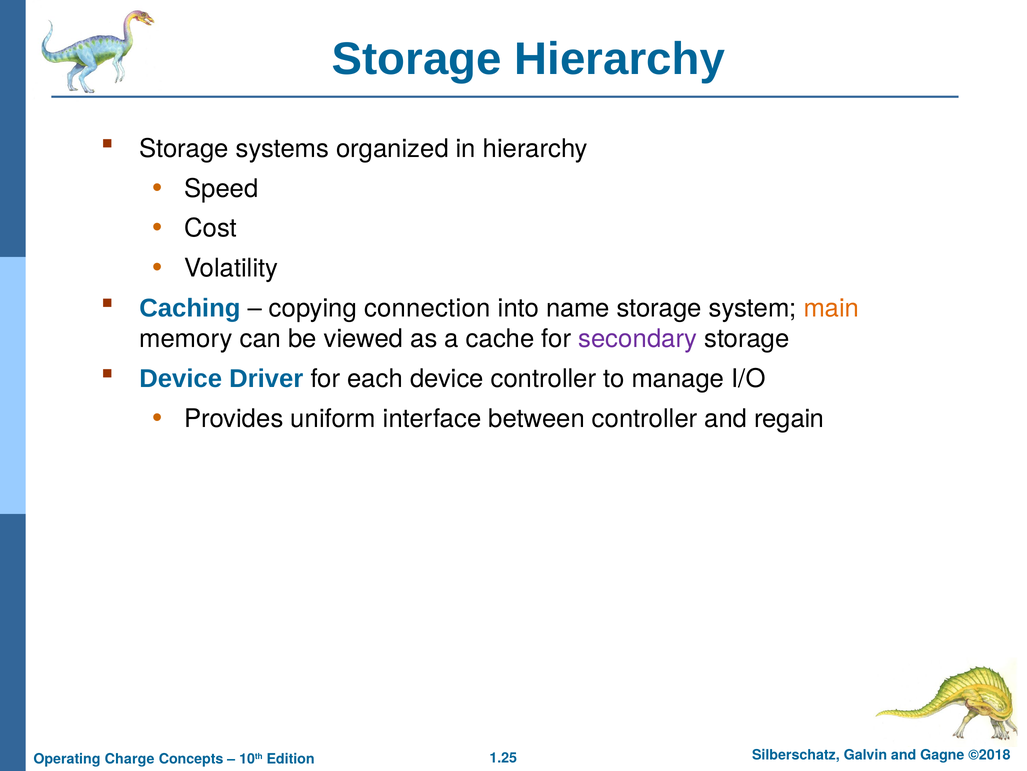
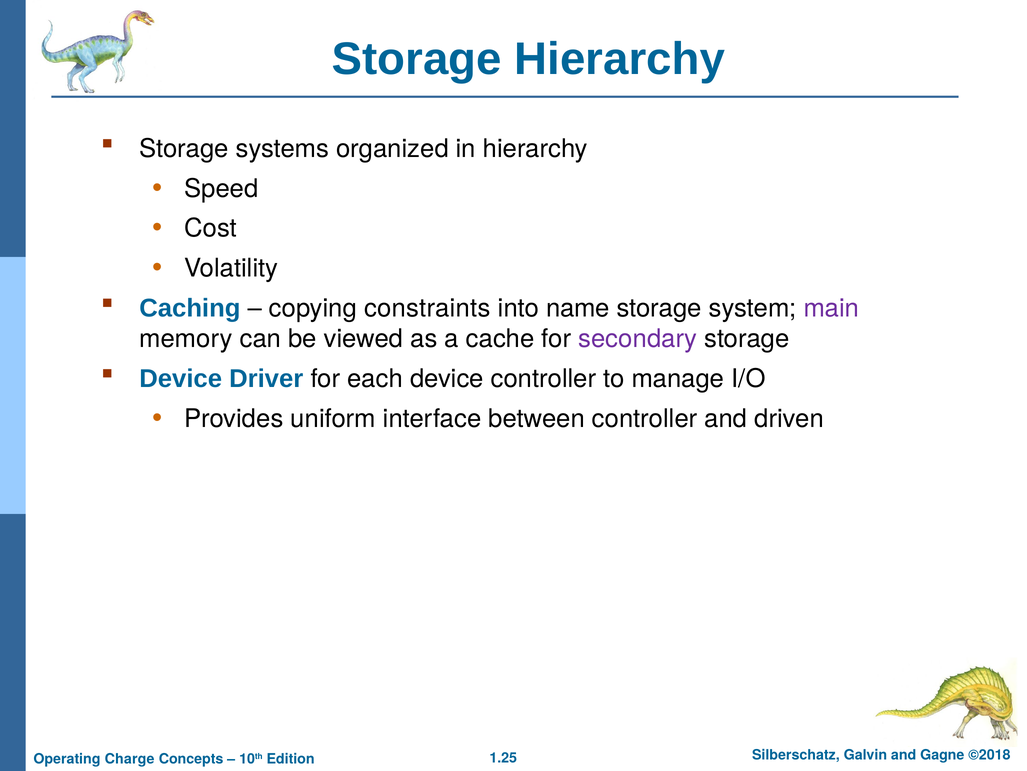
connection: connection -> constraints
main colour: orange -> purple
regain: regain -> driven
